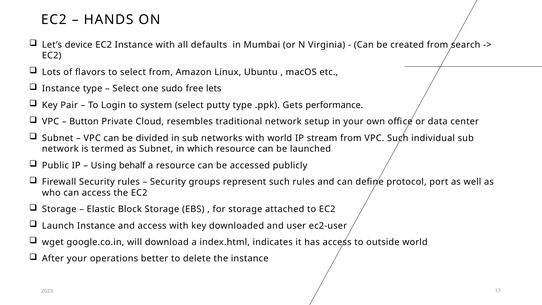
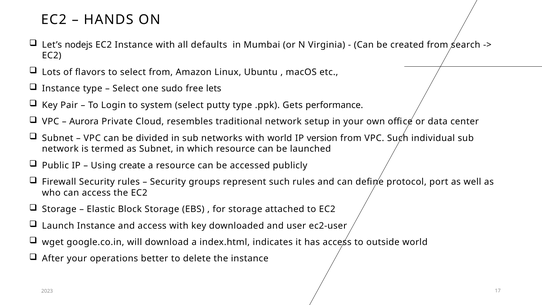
device: device -> nodejs
Button: Button -> Aurora
stream: stream -> version
behalf: behalf -> create
